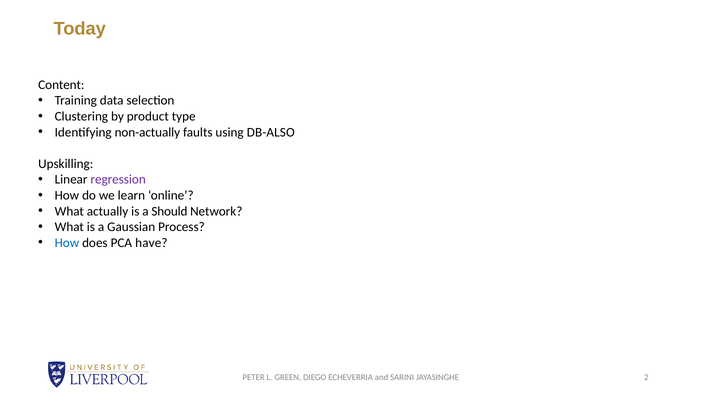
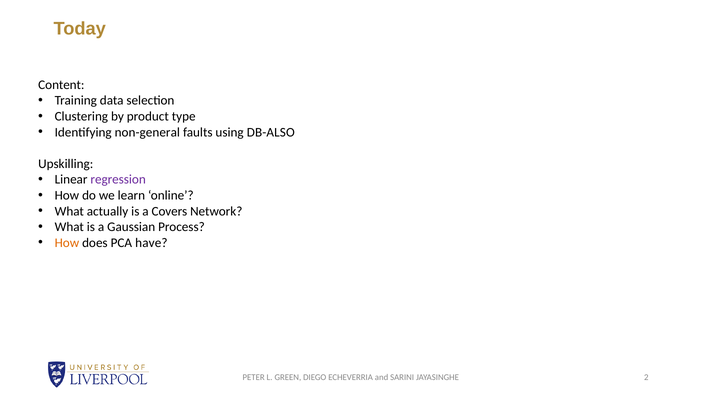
non-actually: non-actually -> non-general
Should: Should -> Covers
How at (67, 243) colour: blue -> orange
